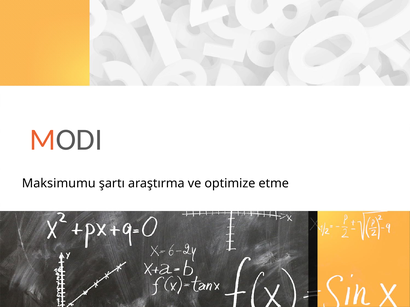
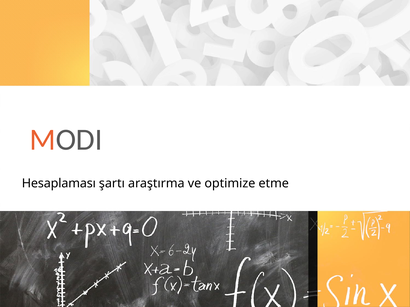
Maksimumu: Maksimumu -> Hesaplaması
